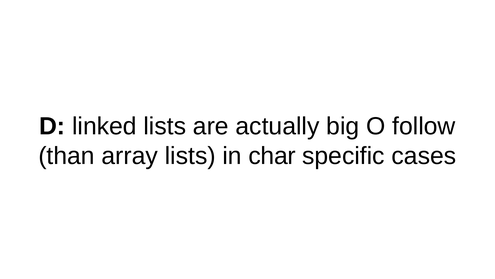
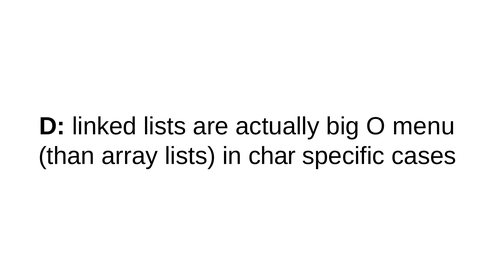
follow: follow -> menu
